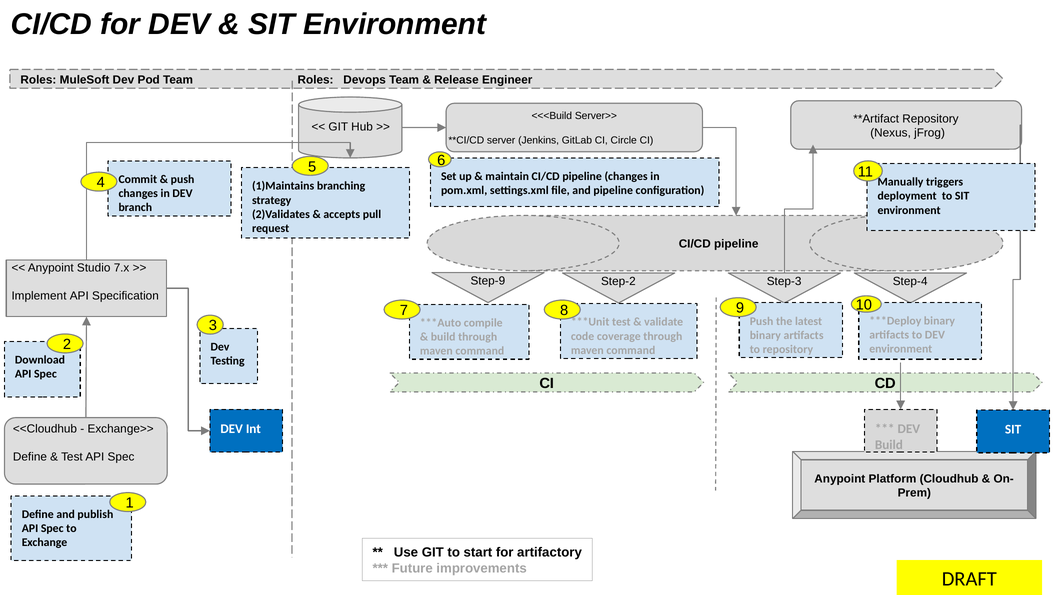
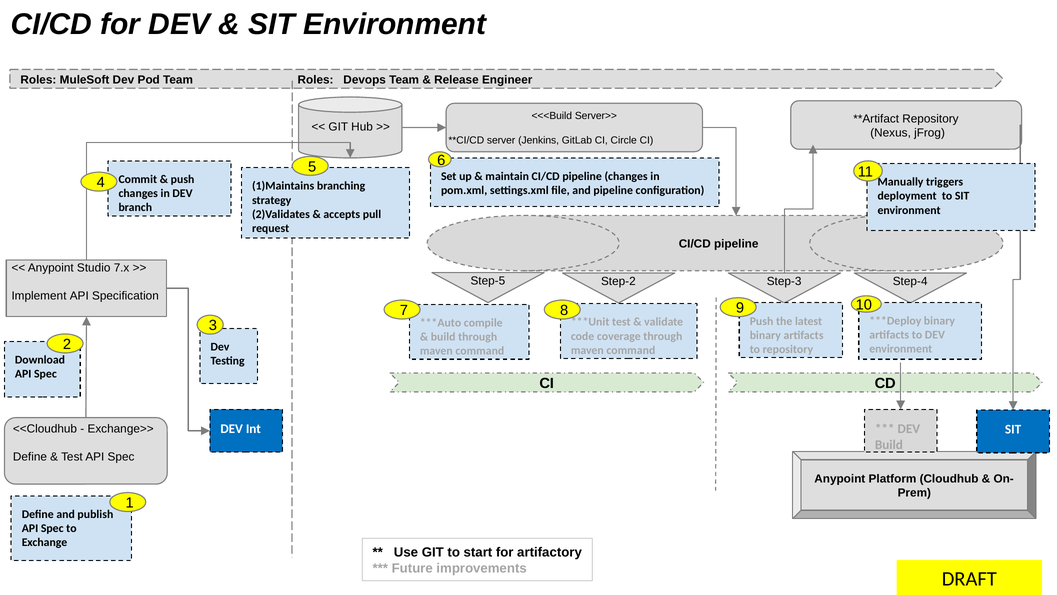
Step-9: Step-9 -> Step-5
